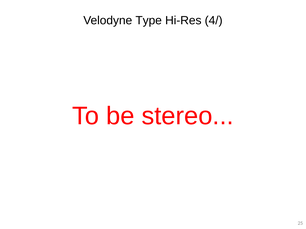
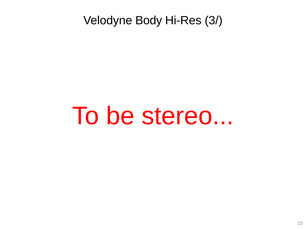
Type: Type -> Body
4/: 4/ -> 3/
